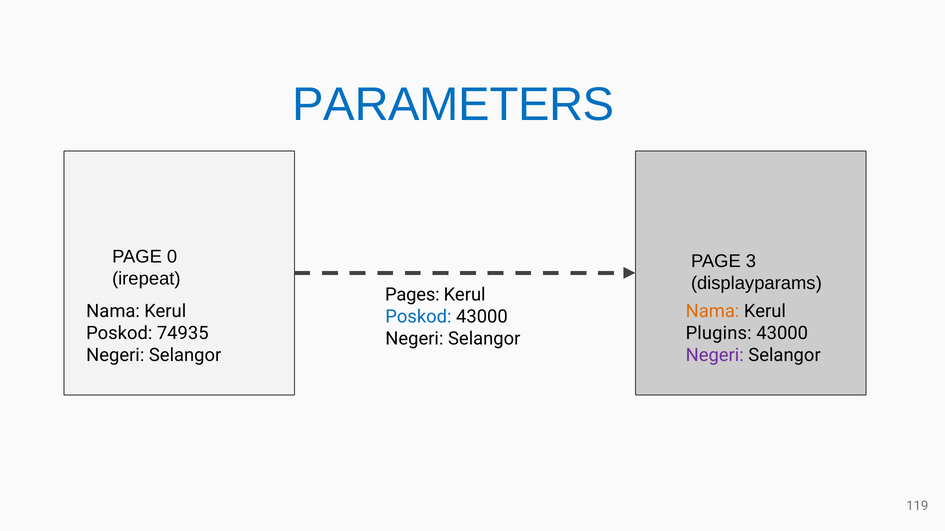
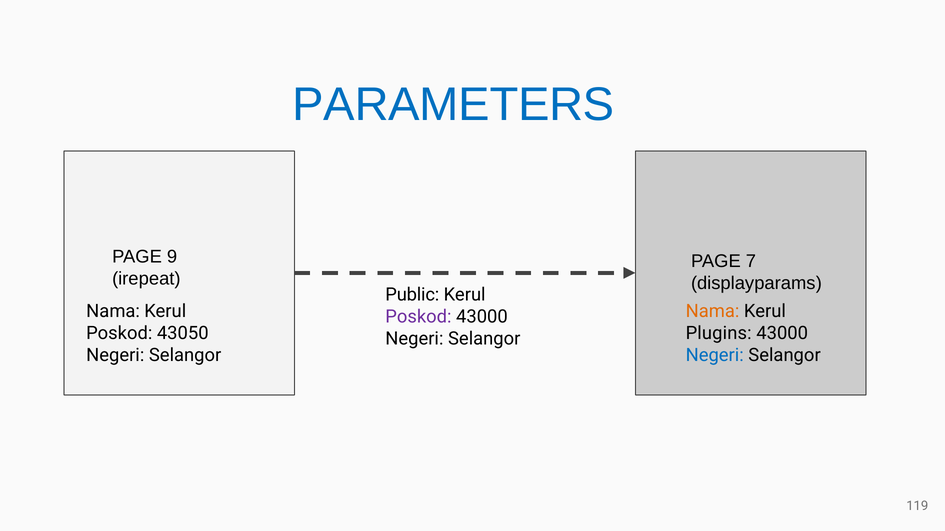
0: 0 -> 9
3: 3 -> 7
Pages: Pages -> Public
Poskod at (418, 317) colour: blue -> purple
74935: 74935 -> 43050
Negeri at (715, 356) colour: purple -> blue
